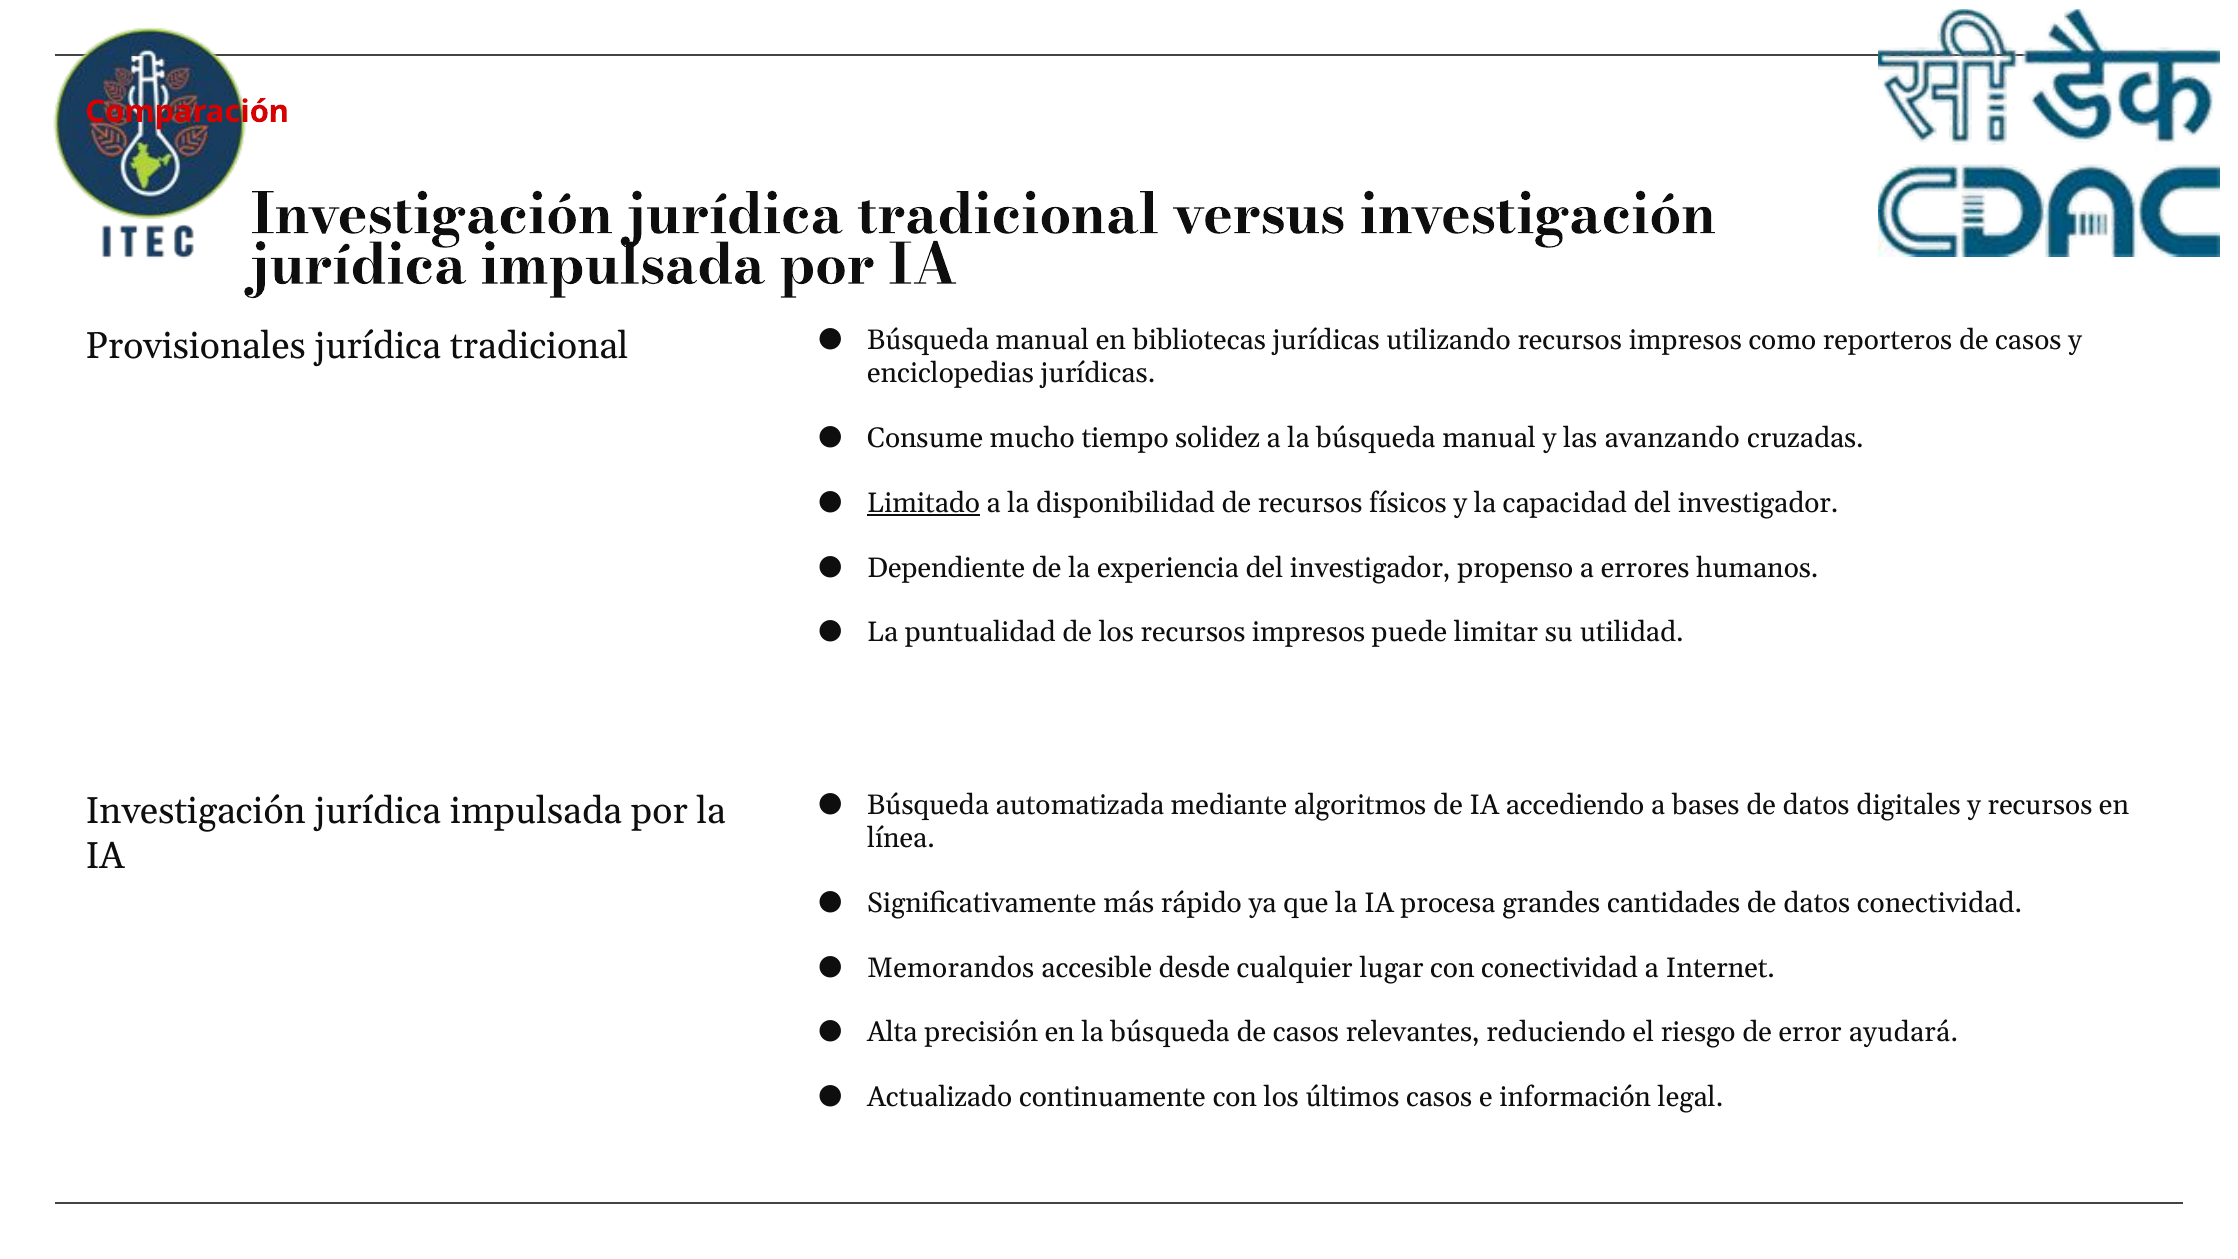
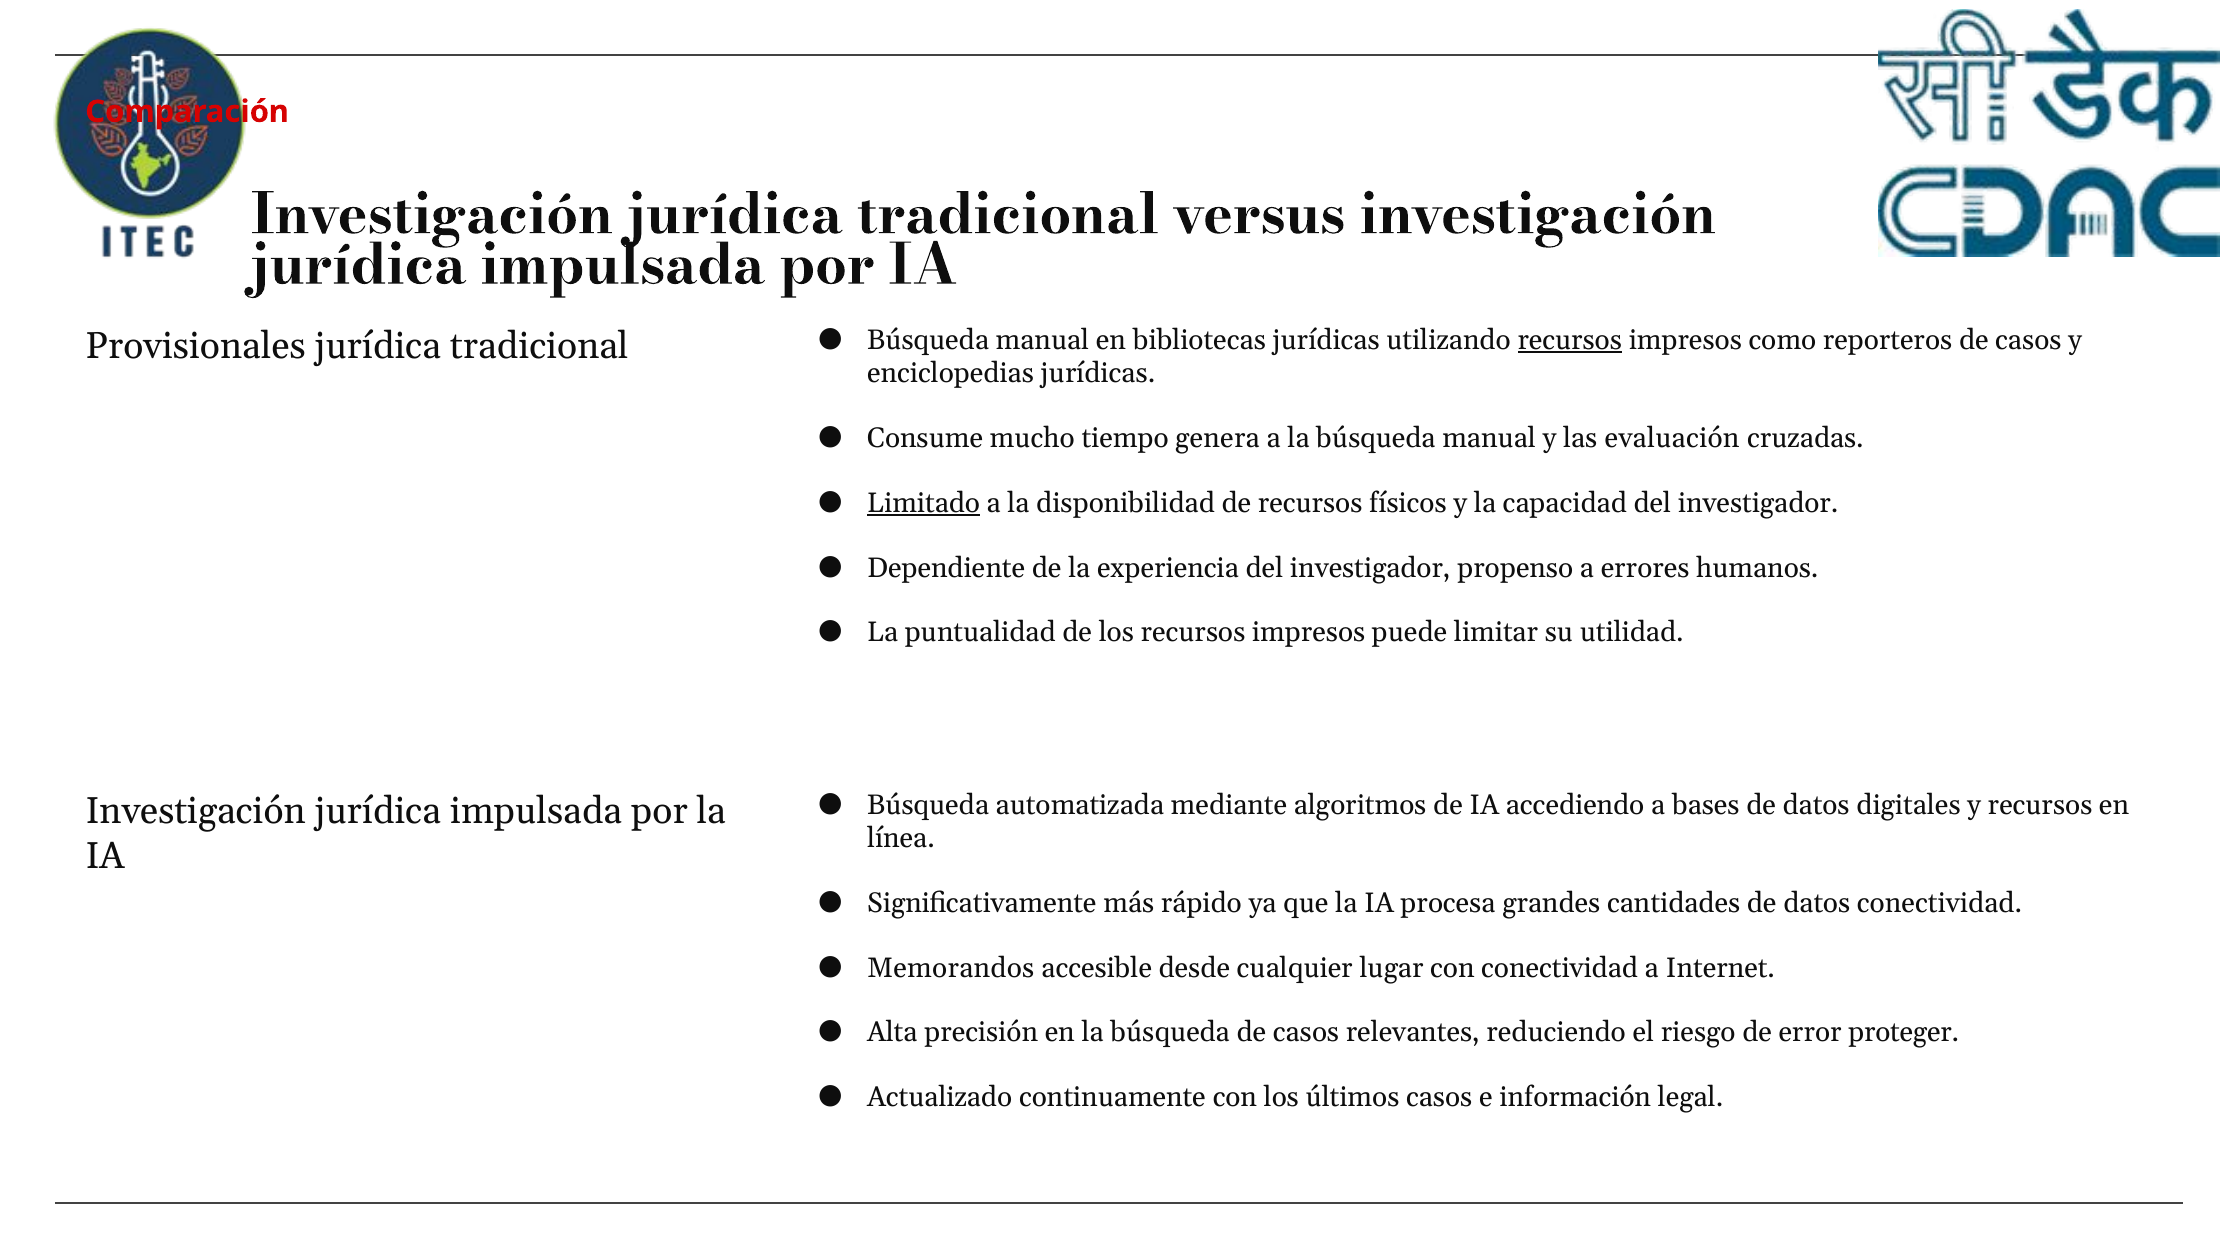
recursos at (1570, 340) underline: none -> present
solidez: solidez -> genera
avanzando: avanzando -> evaluación
ayudará: ayudará -> proteger
